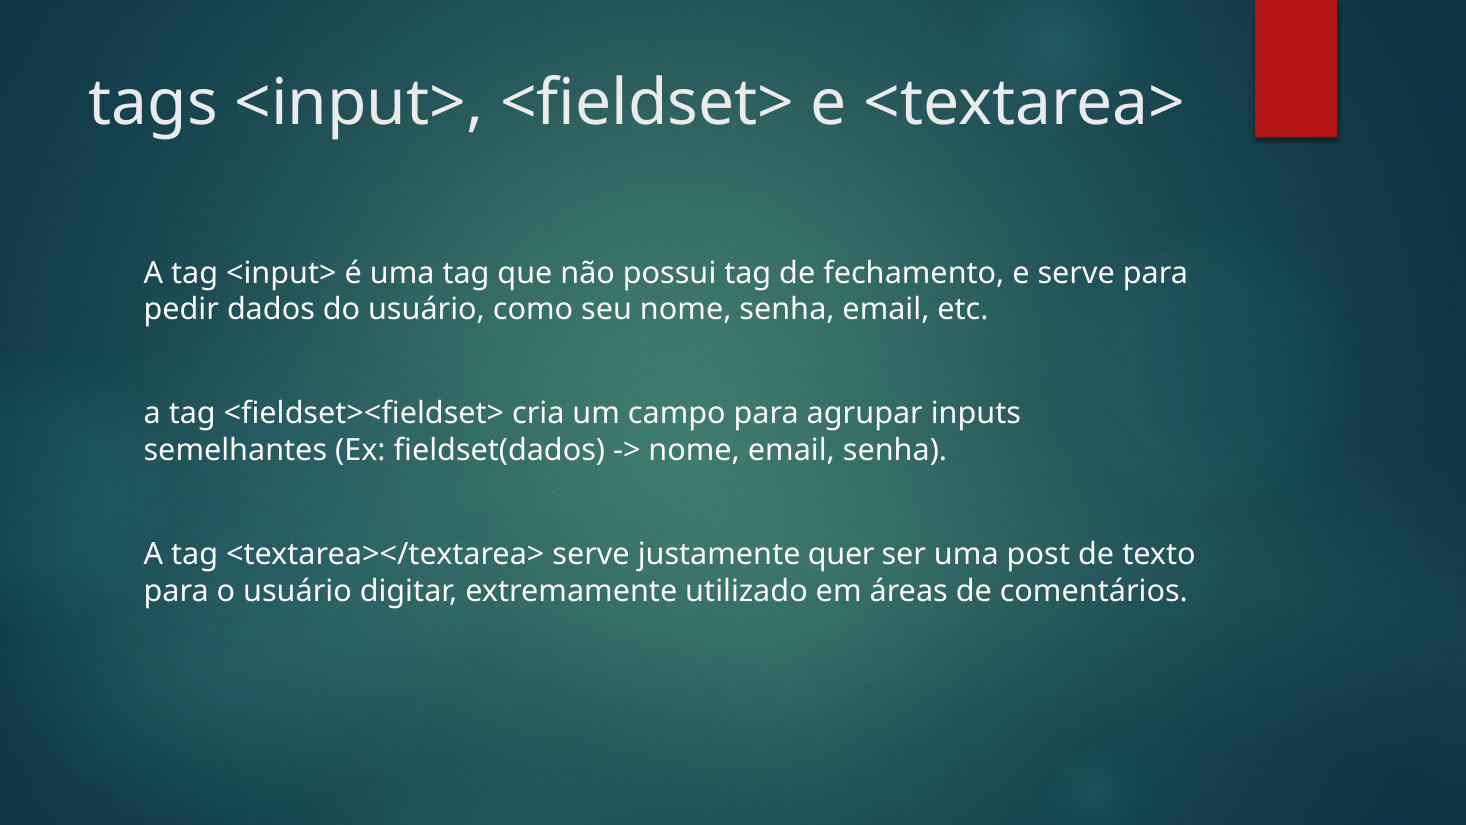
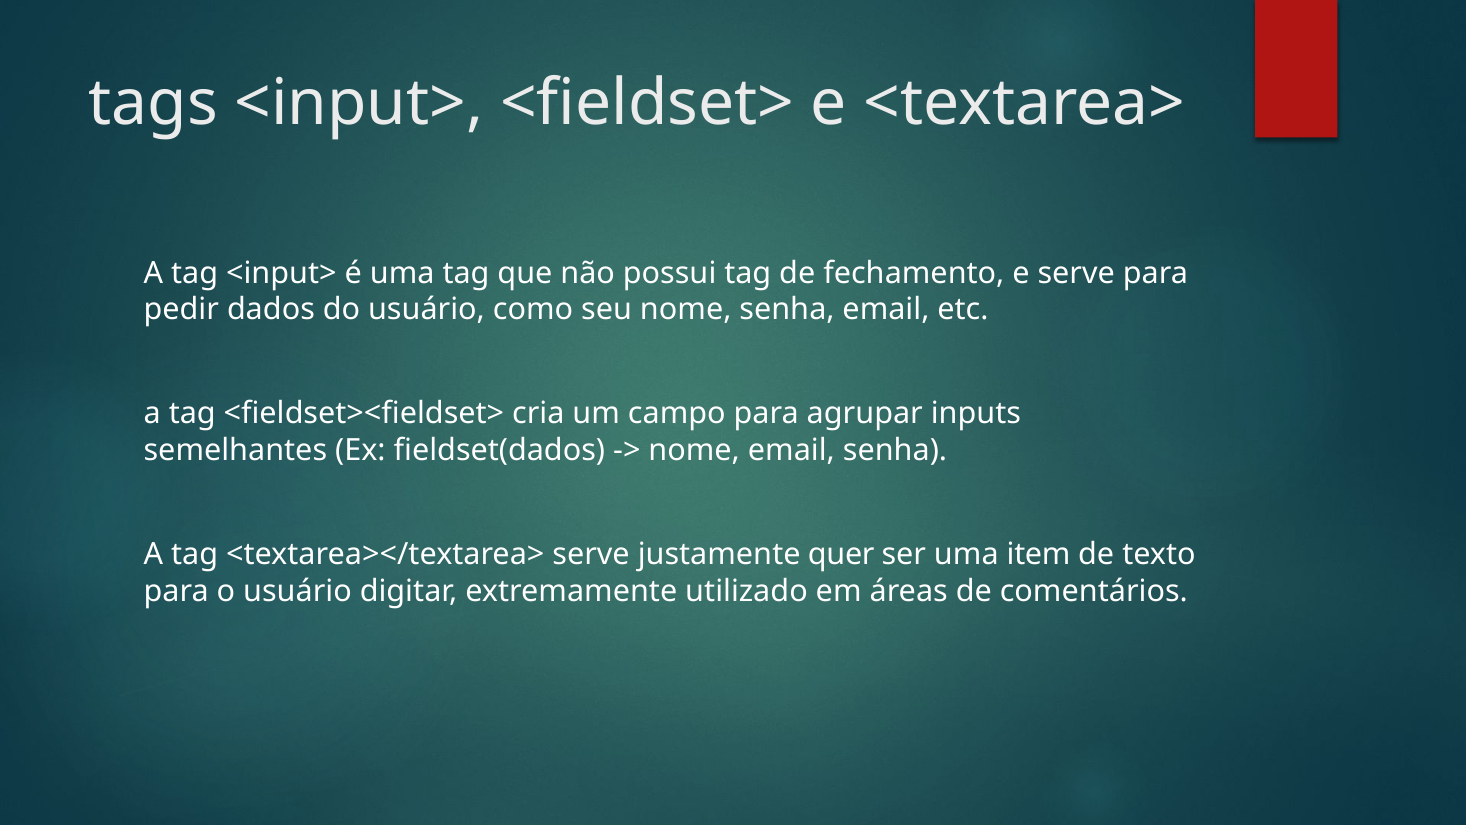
post: post -> item
